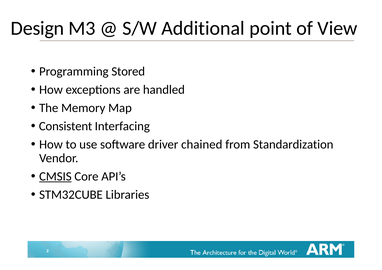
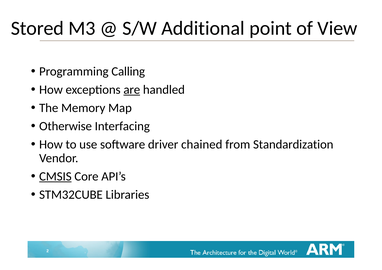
Design: Design -> Stored
Stored: Stored -> Calling
are underline: none -> present
Consistent: Consistent -> Otherwise
